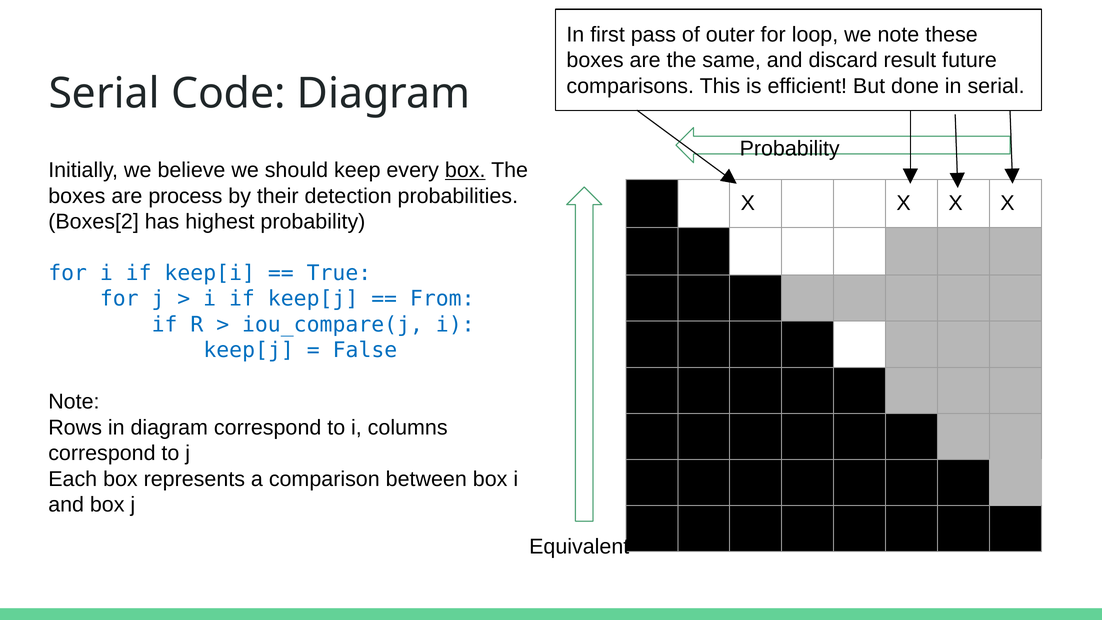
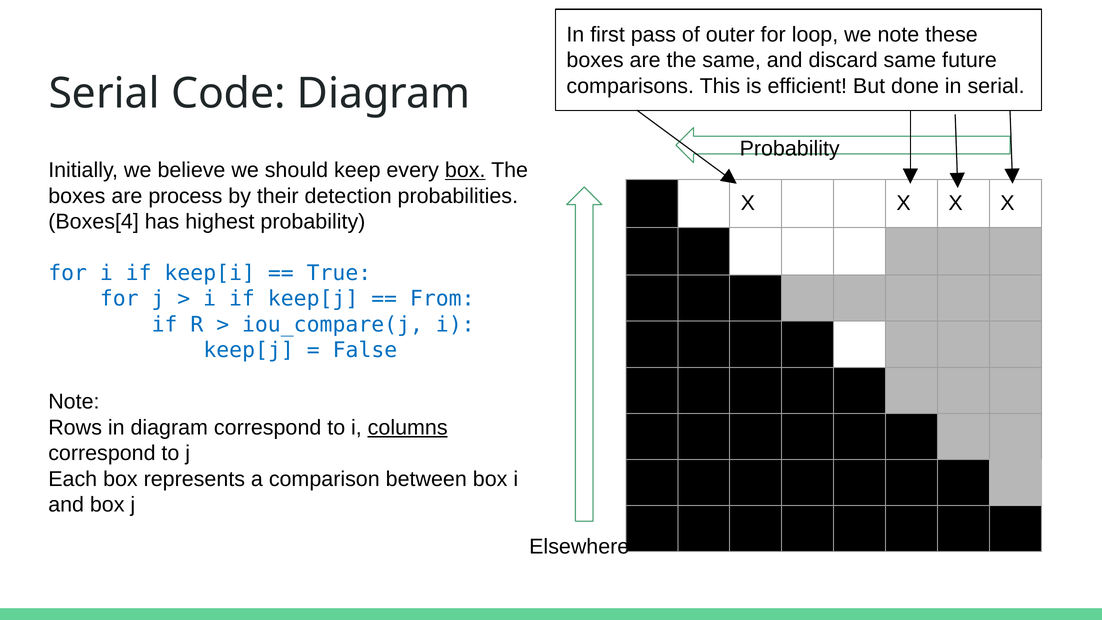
discard result: result -> same
Boxes[2: Boxes[2 -> Boxes[4
columns underline: none -> present
Equivalent: Equivalent -> Elsewhere
